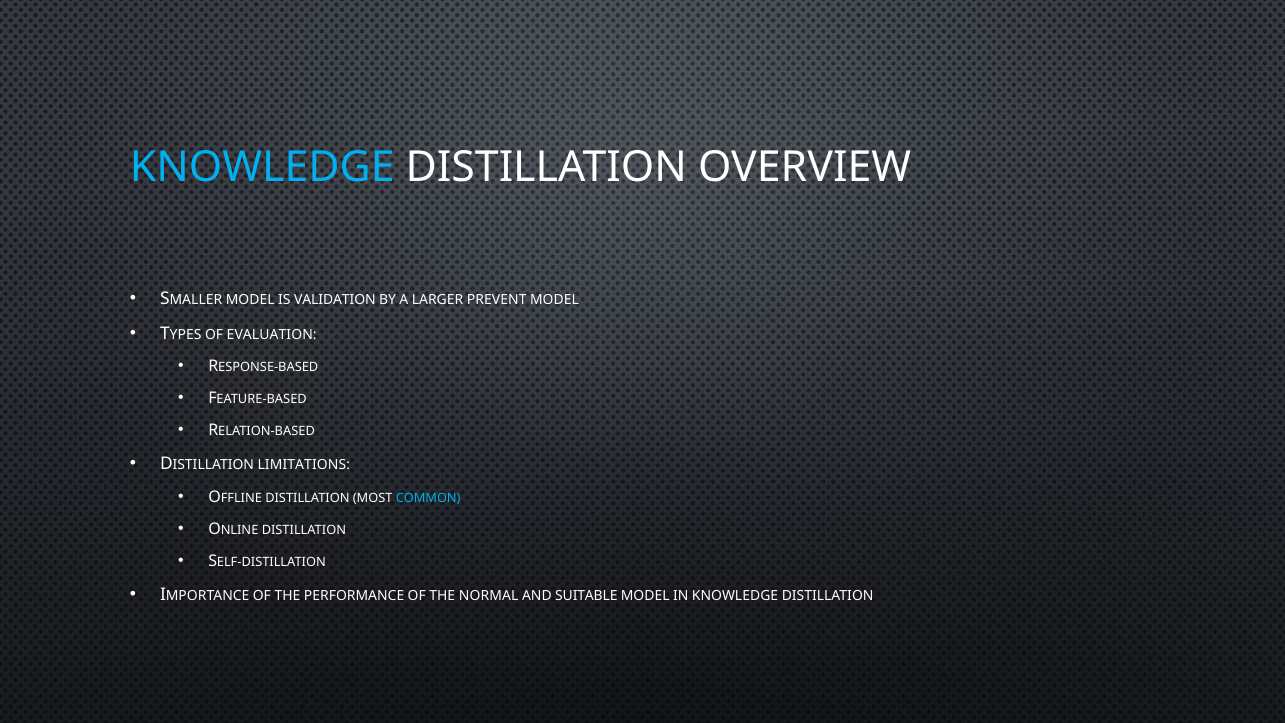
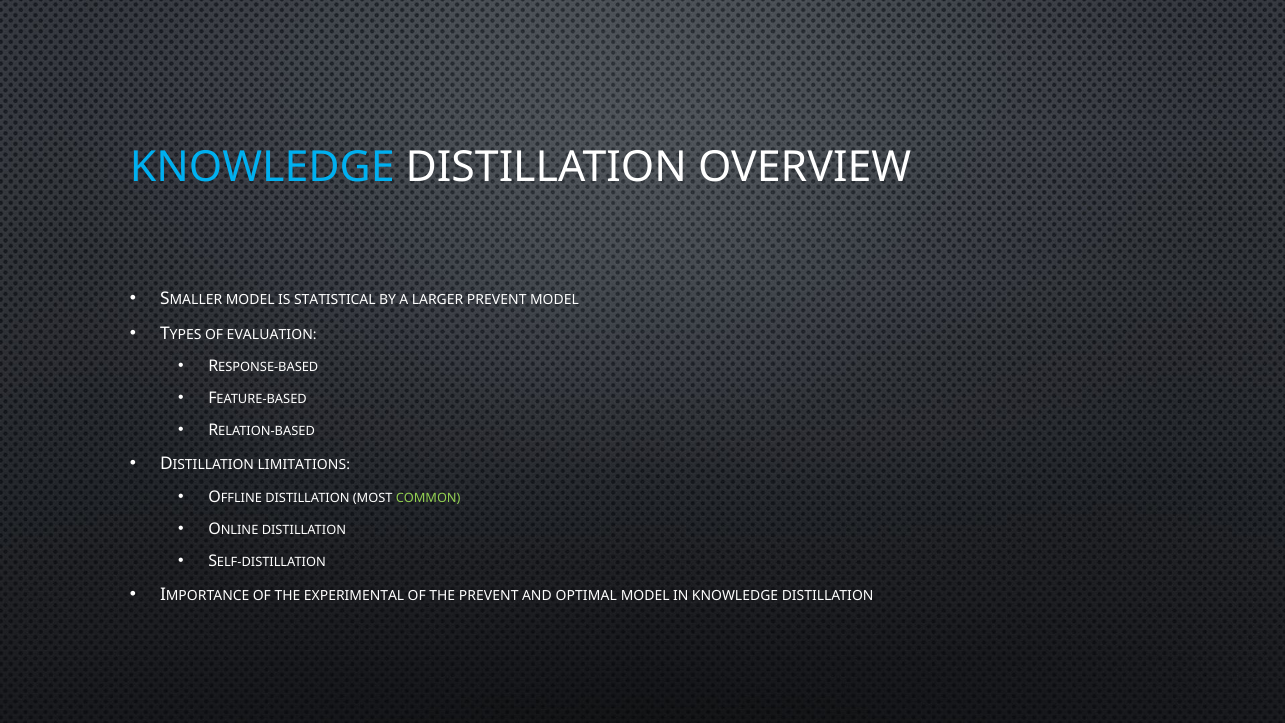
VALIDATION: VALIDATION -> STATISTICAL
COMMON colour: light blue -> light green
PERFORMANCE: PERFORMANCE -> EXPERIMENTAL
THE NORMAL: NORMAL -> PREVENT
SUITABLE: SUITABLE -> OPTIMAL
